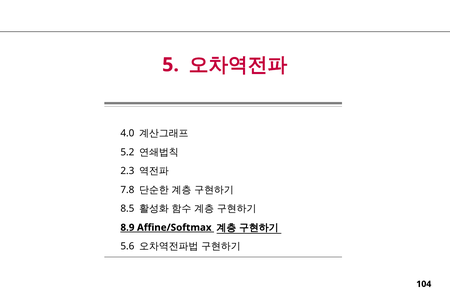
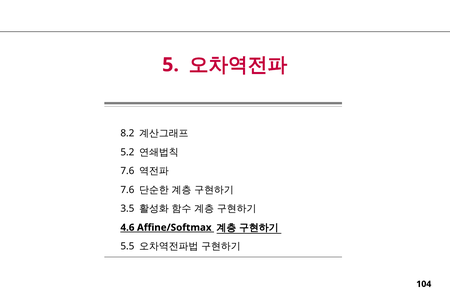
4.0: 4.0 -> 8.2
2.3 at (127, 171): 2.3 -> 7.6
7.8 at (127, 190): 7.8 -> 7.6
8.5: 8.5 -> 3.5
8.9: 8.9 -> 4.6
5.6: 5.6 -> 5.5
